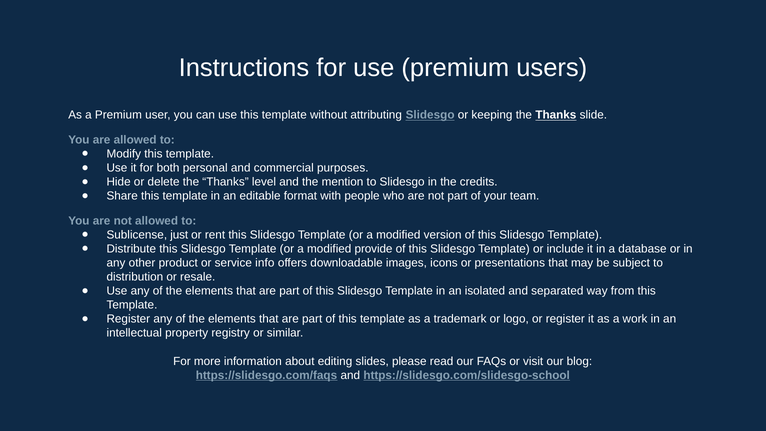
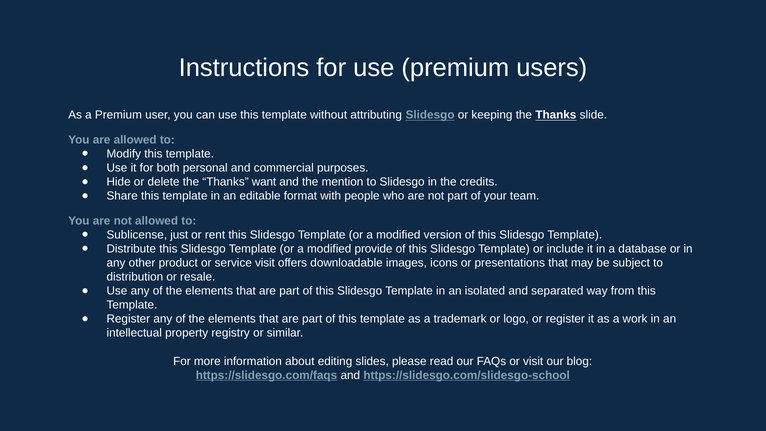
level: level -> want
service info: info -> visit
